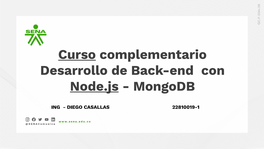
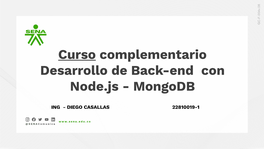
Node.js underline: present -> none
